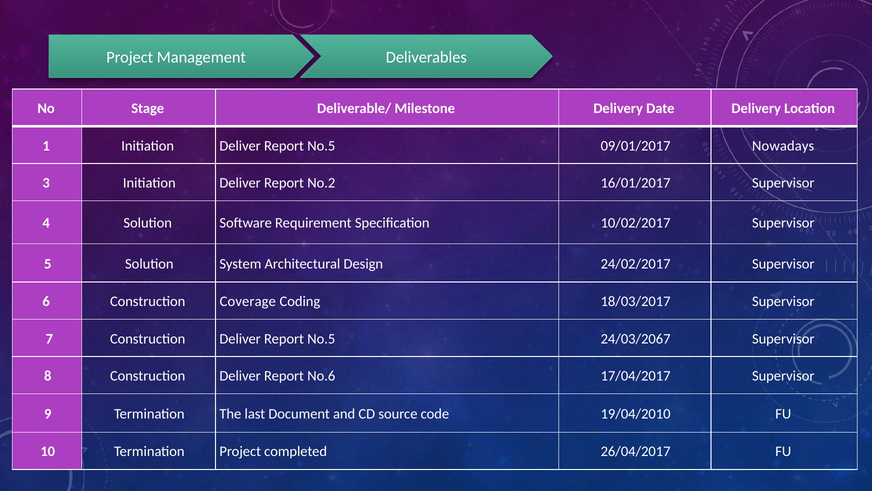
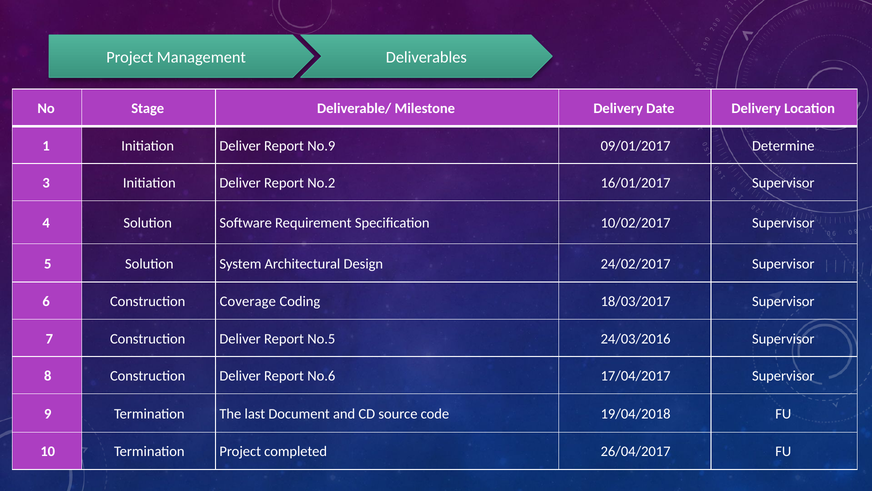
Initiation Deliver Report No.5: No.5 -> No.9
Nowadays: Nowadays -> Determine
24/03/2067: 24/03/2067 -> 24/03/2016
19/04/2010: 19/04/2010 -> 19/04/2018
